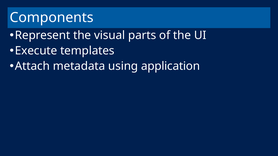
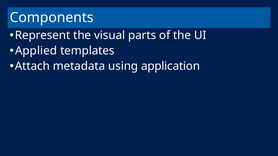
Execute: Execute -> Applied
